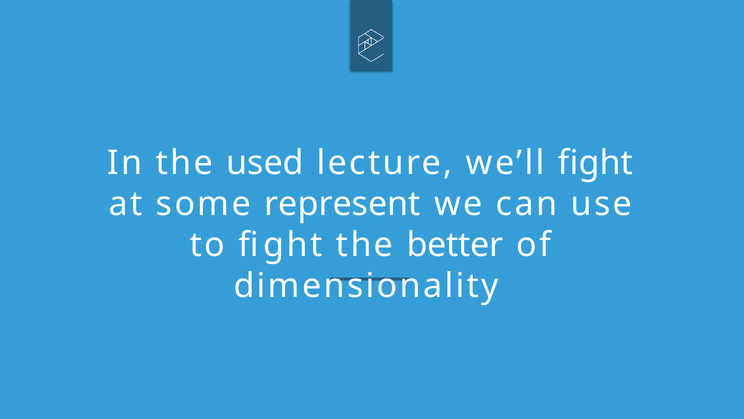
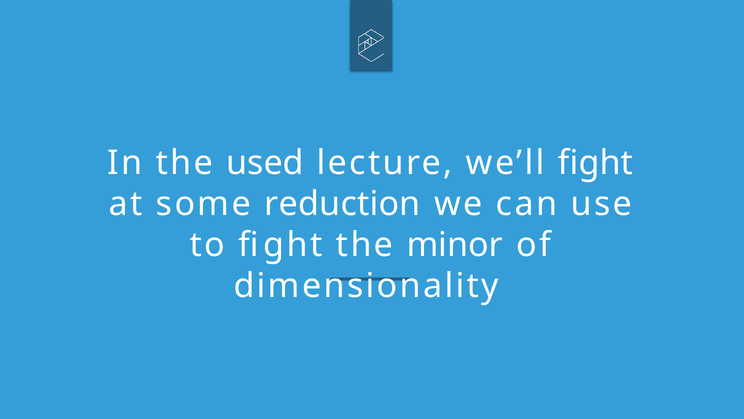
represent: represent -> reduction
better: better -> minor
